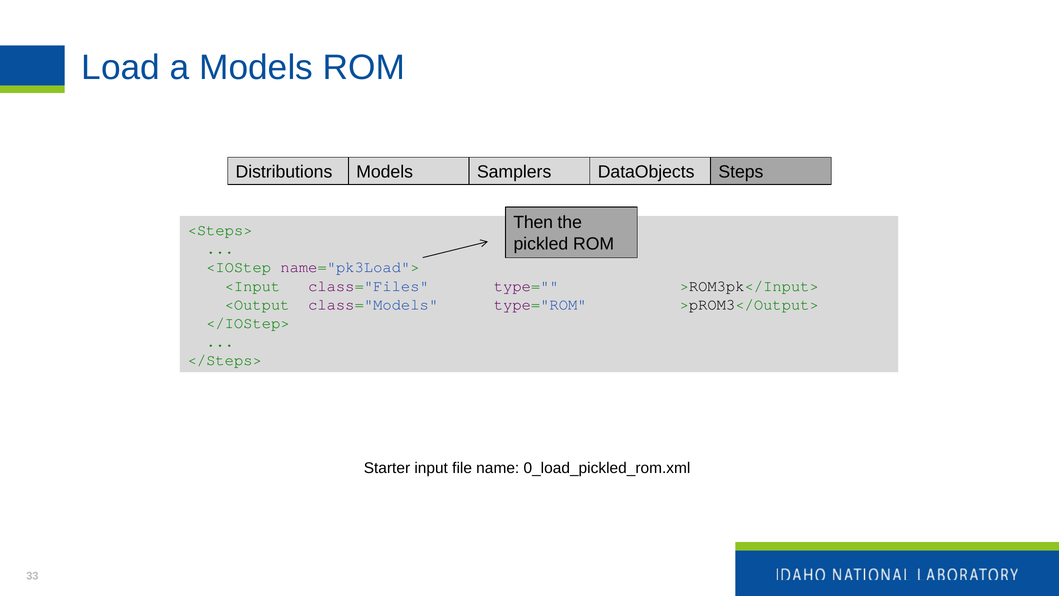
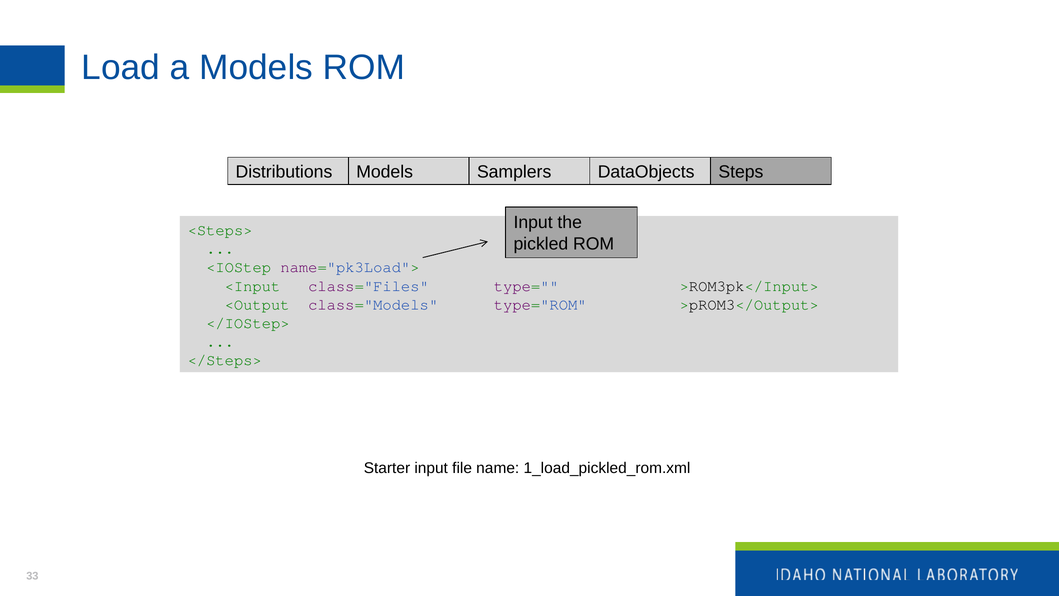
Then at (533, 223): Then -> Input
0_load_pickled_rom.xml: 0_load_pickled_rom.xml -> 1_load_pickled_rom.xml
